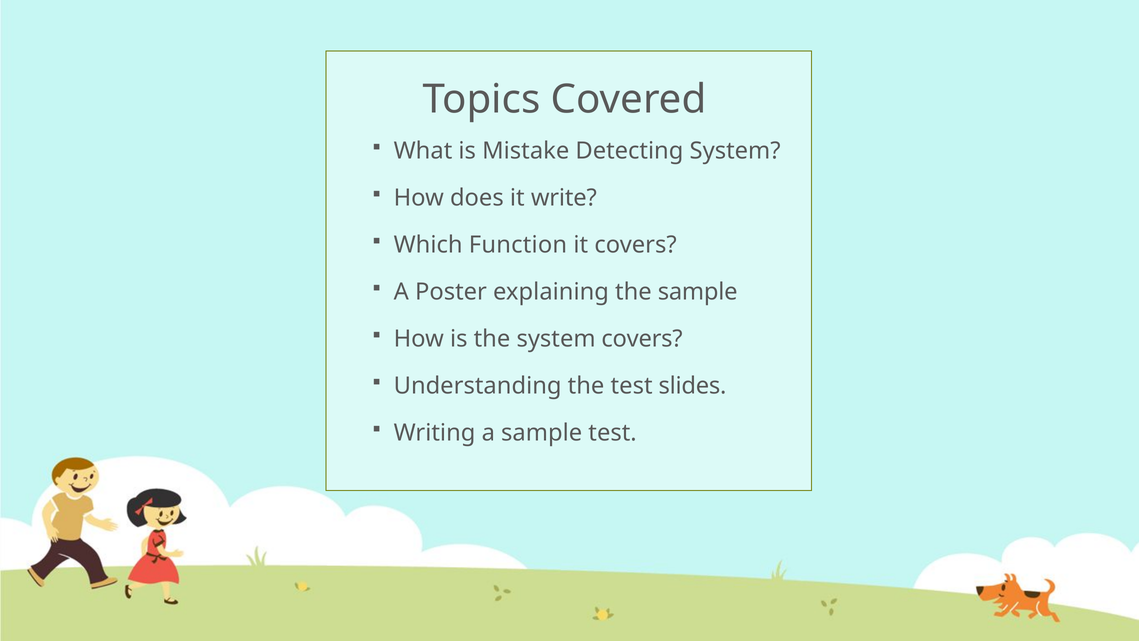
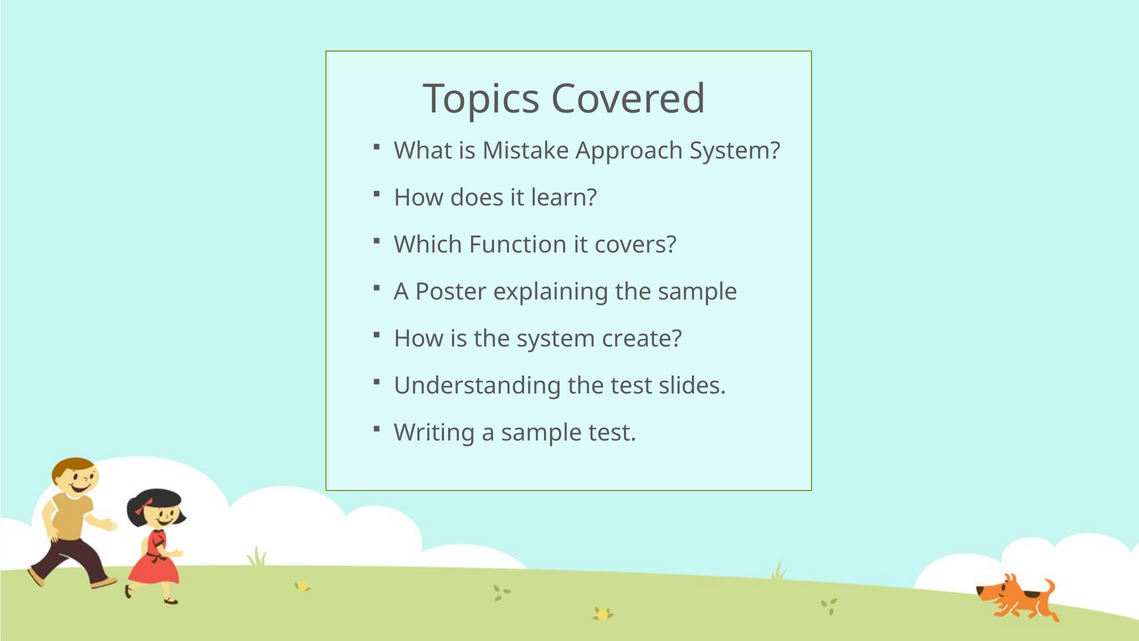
Detecting: Detecting -> Approach
write: write -> learn
system covers: covers -> create
